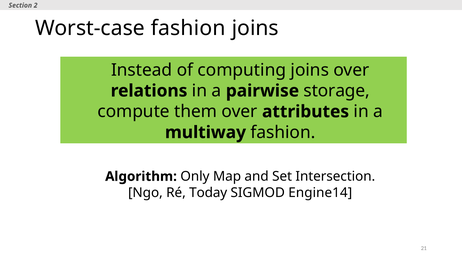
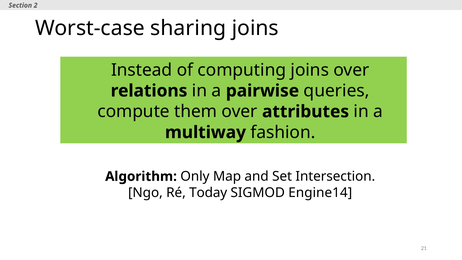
Worst-case fashion: fashion -> sharing
storage: storage -> queries
